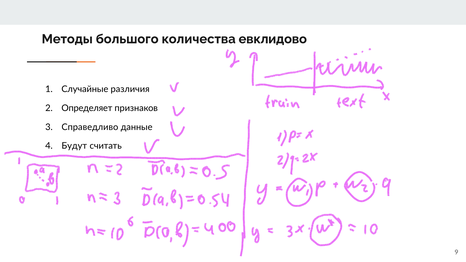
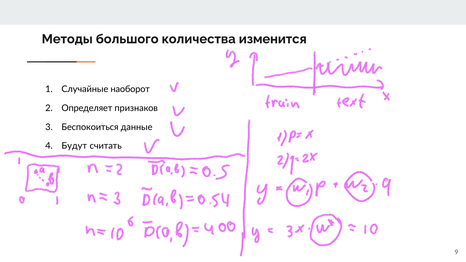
евклидово: евклидово -> изменится
различия: различия -> наоборот
Справедливо: Справедливо -> Беспокоиться
